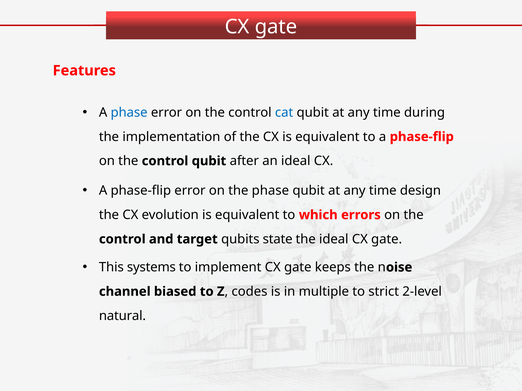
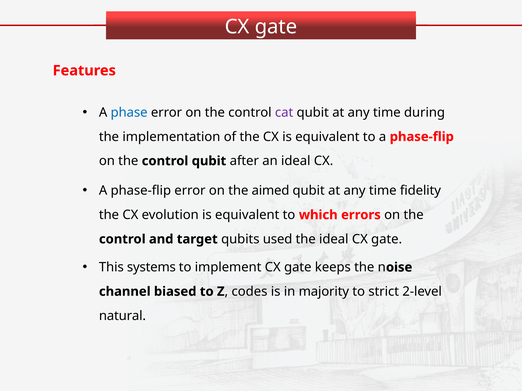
cat colour: blue -> purple
the phase: phase -> aimed
design: design -> fidelity
state: state -> used
multiple: multiple -> majority
